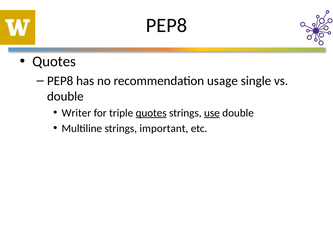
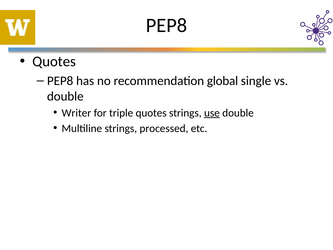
usage: usage -> global
quotes at (151, 113) underline: present -> none
important: important -> processed
